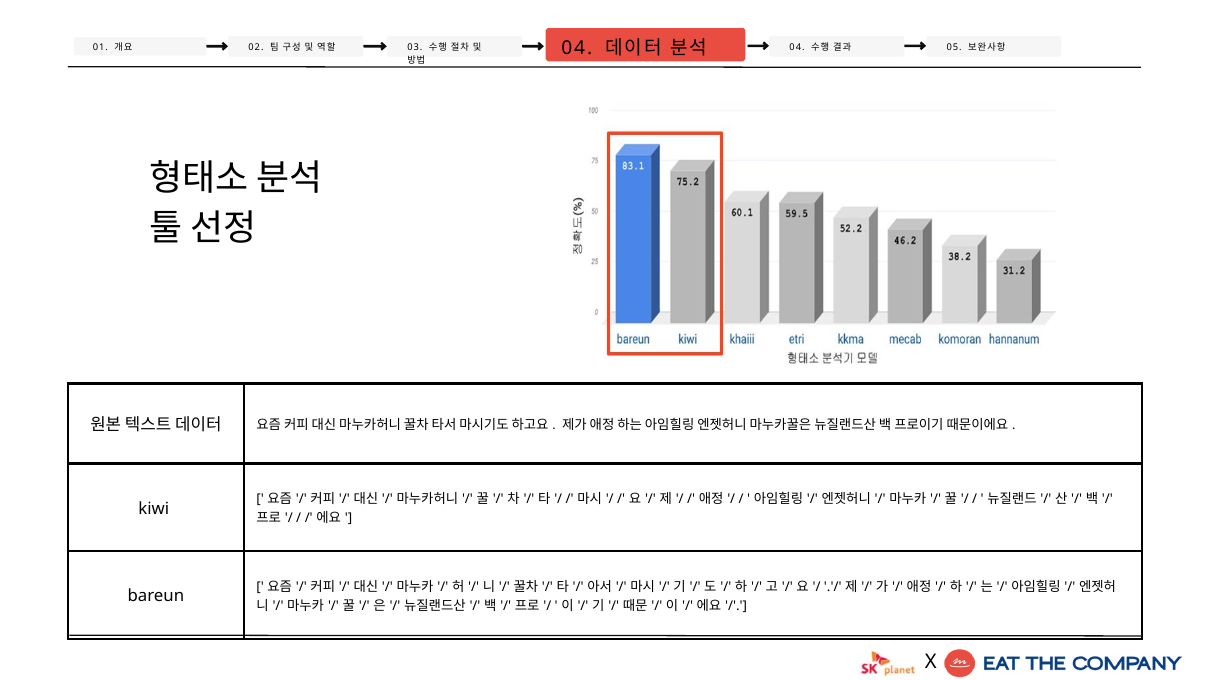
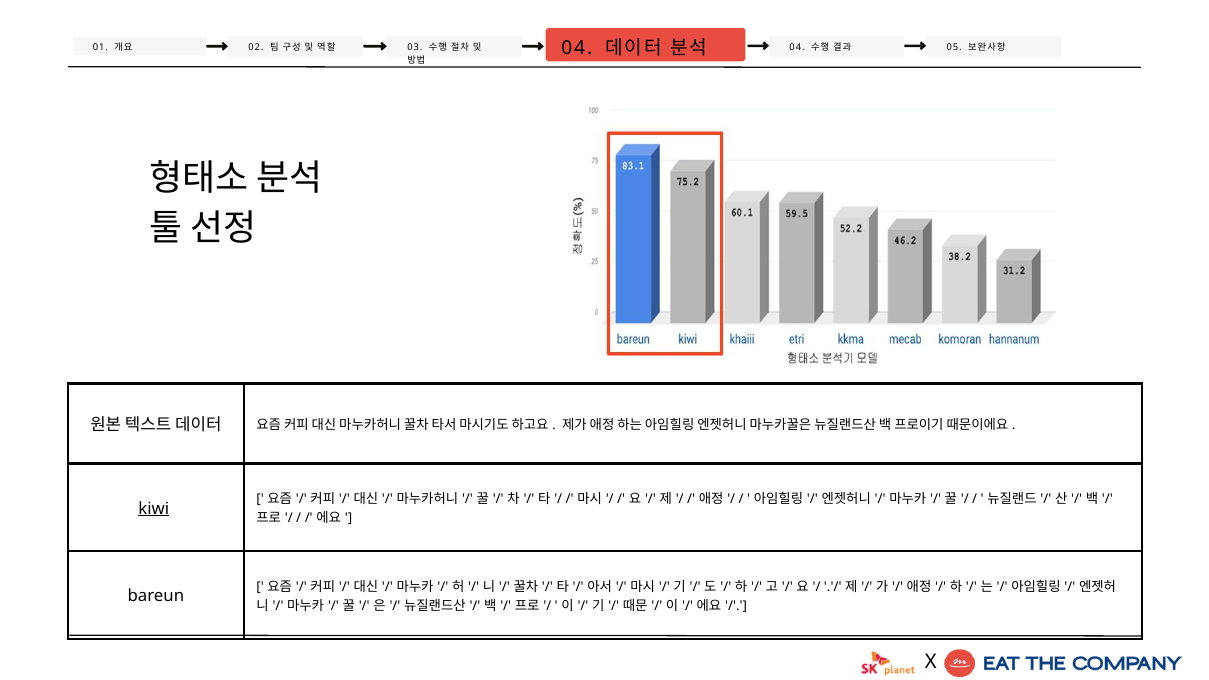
kiwi underline: none -> present
